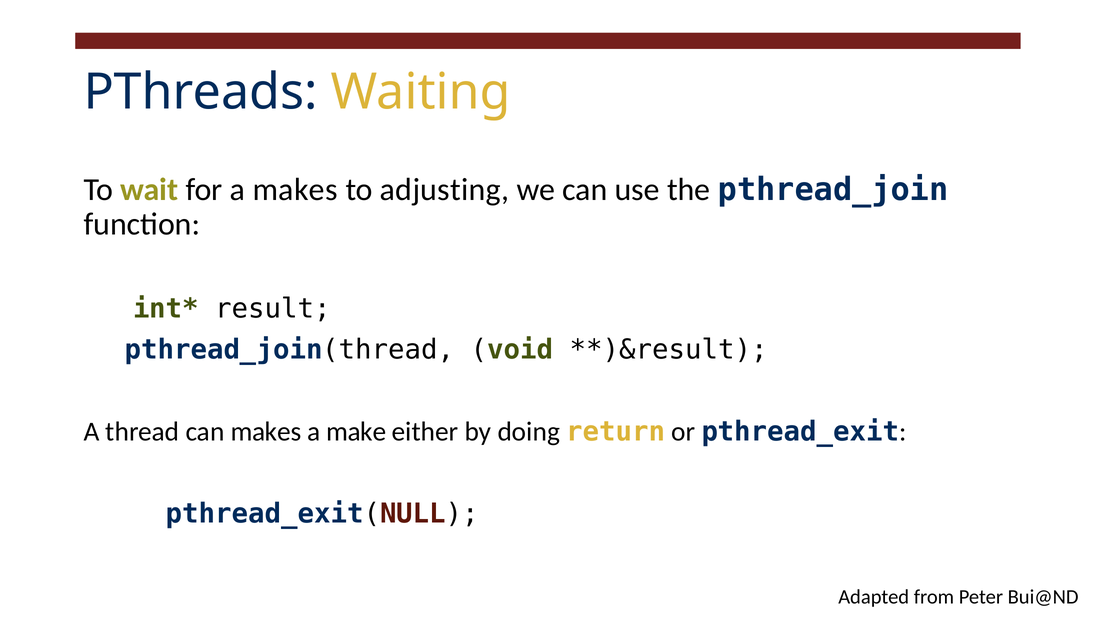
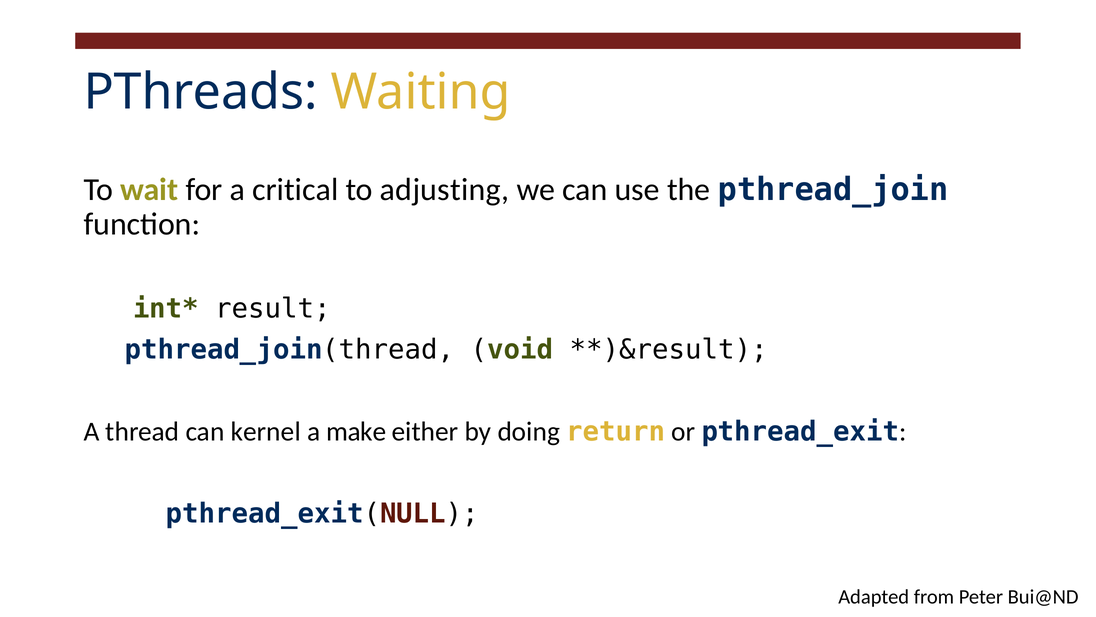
a makes: makes -> critical
can makes: makes -> kernel
